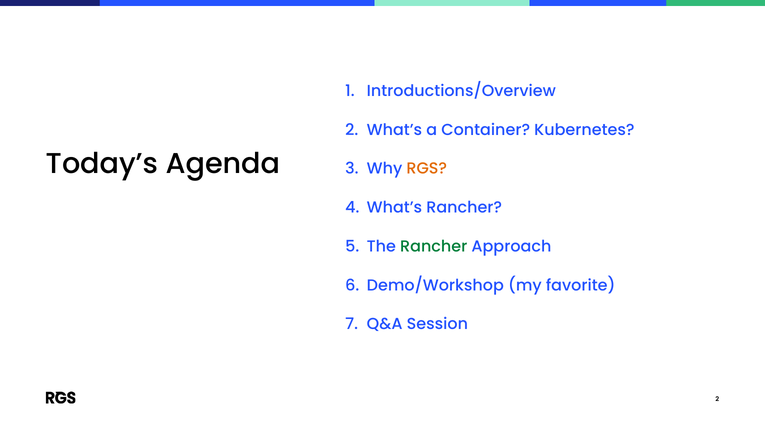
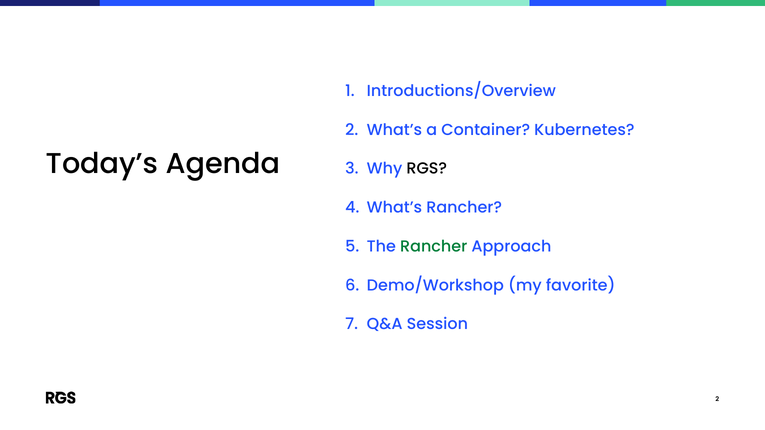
RGS colour: orange -> black
